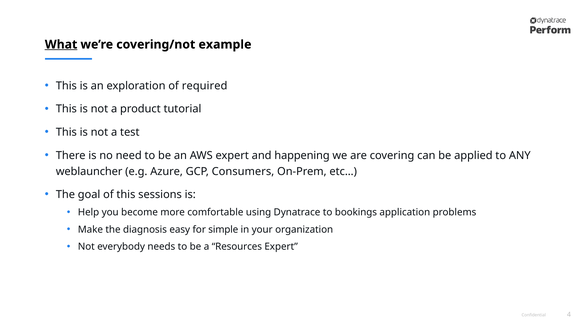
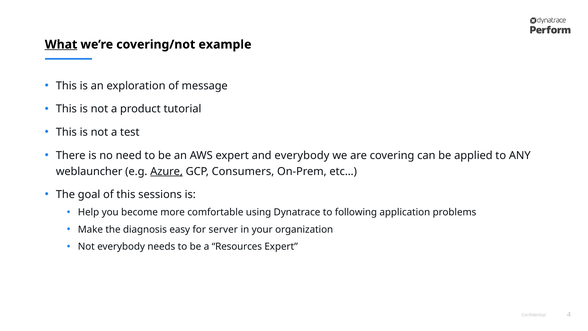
required: required -> message
and happening: happening -> everybody
Azure underline: none -> present
bookings: bookings -> following
simple: simple -> server
